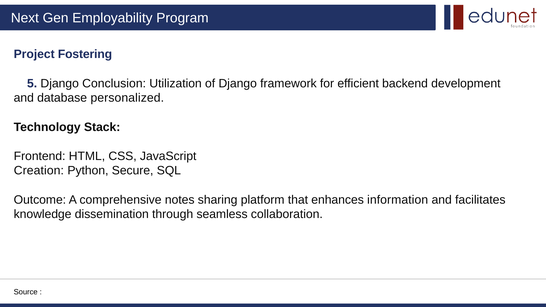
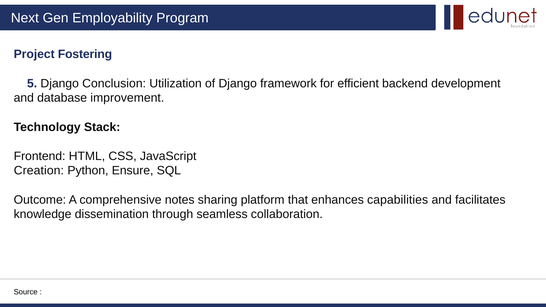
personalized: personalized -> improvement
Secure: Secure -> Ensure
information: information -> capabilities
